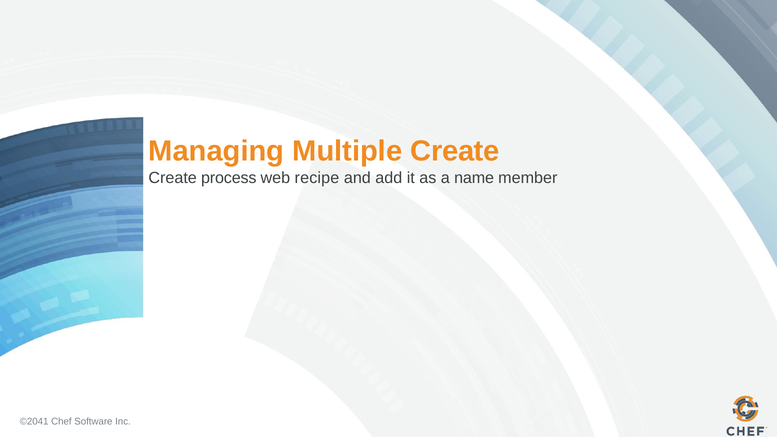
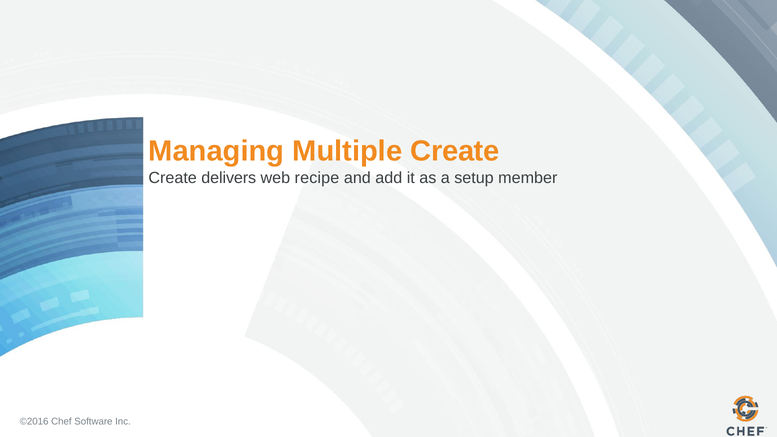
process: process -> delivers
name: name -> setup
©2041: ©2041 -> ©2016
